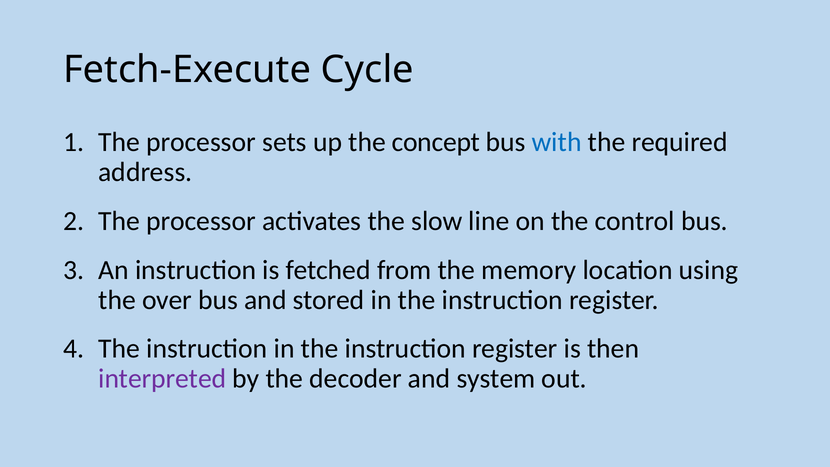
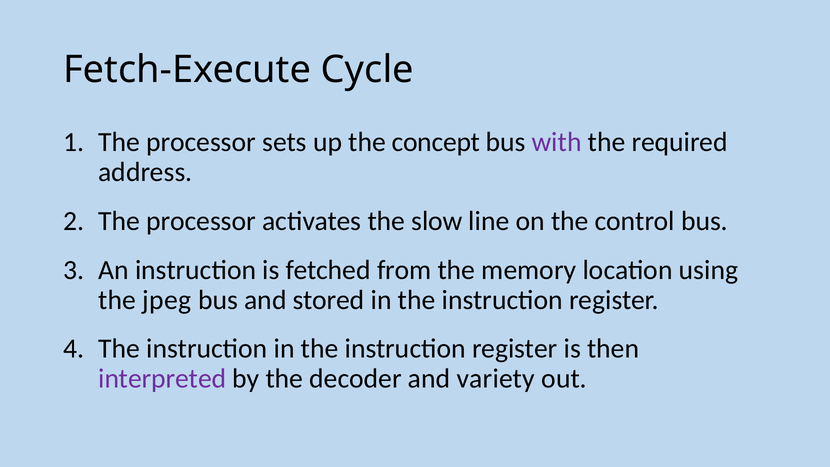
with colour: blue -> purple
over: over -> jpeg
system: system -> variety
